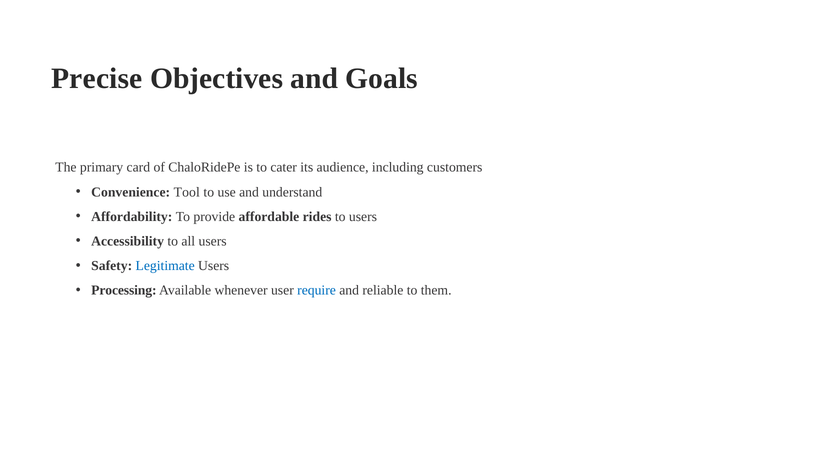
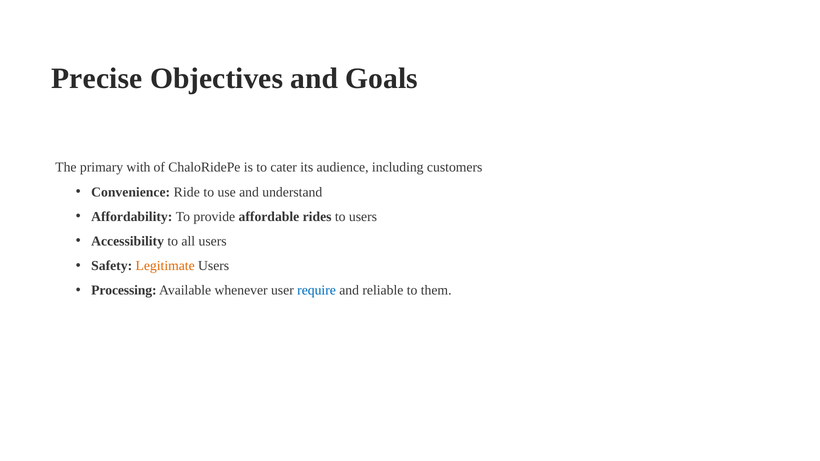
card: card -> with
Tool: Tool -> Ride
Legitimate colour: blue -> orange
